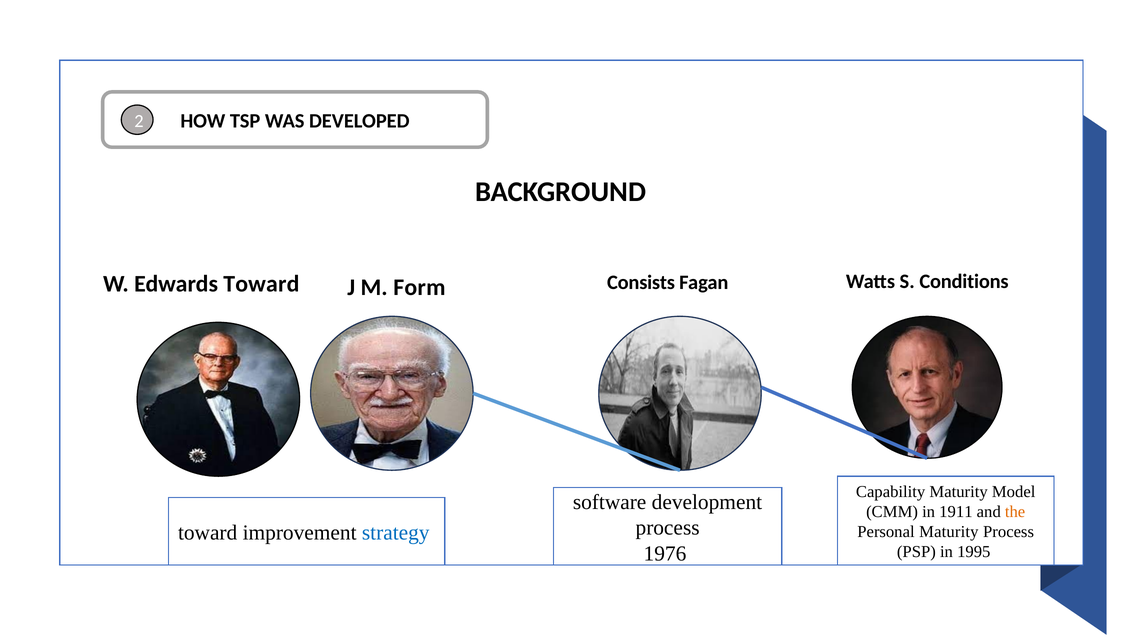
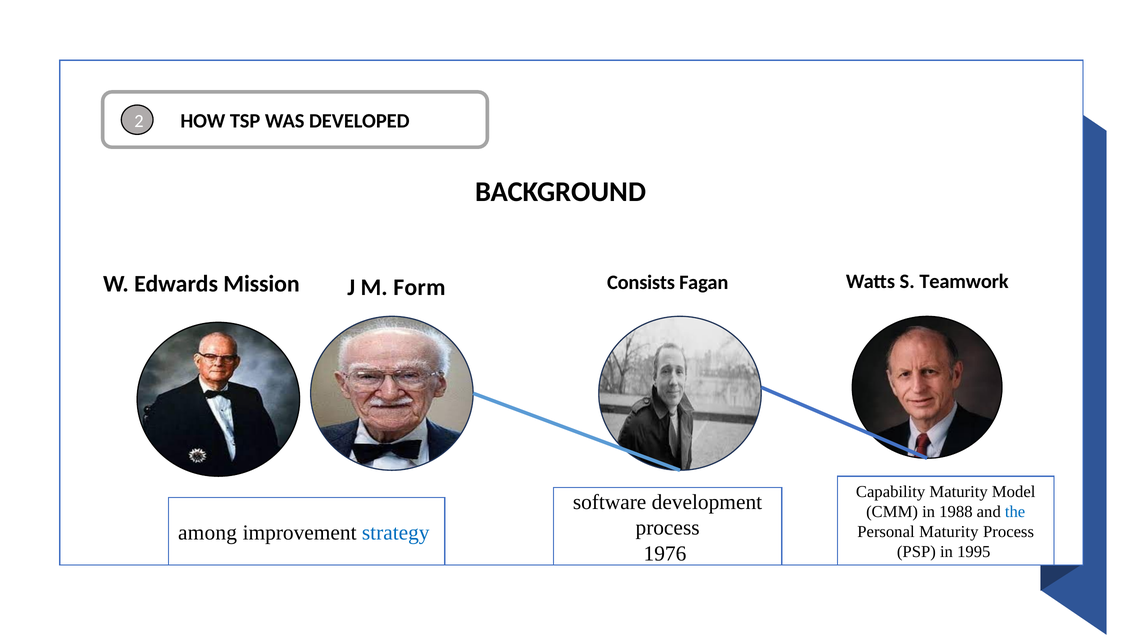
Edwards Toward: Toward -> Mission
Conditions: Conditions -> Teamwork
1911: 1911 -> 1988
the colour: orange -> blue
toward at (208, 533): toward -> among
